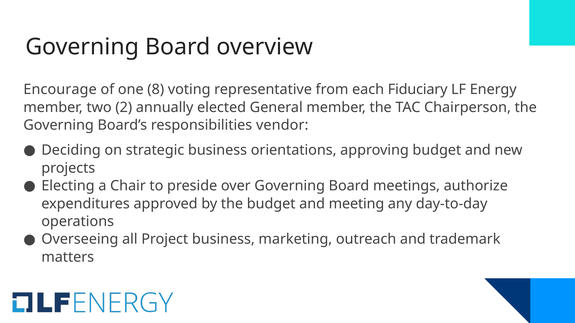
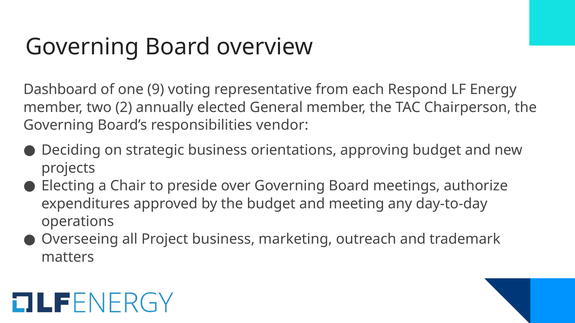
Encourage: Encourage -> Dashboard
8: 8 -> 9
Fiduciary: Fiduciary -> Respond
